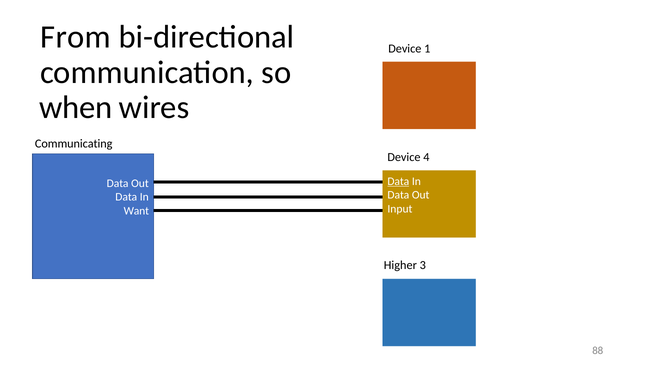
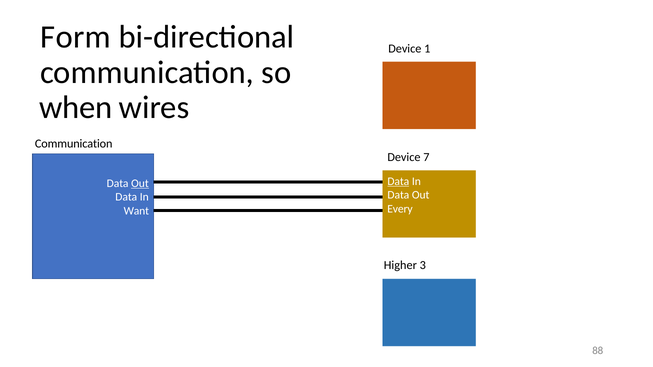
From: From -> Form
Communicating at (74, 144): Communicating -> Communication
4: 4 -> 7
Out at (140, 183) underline: none -> present
Input: Input -> Every
